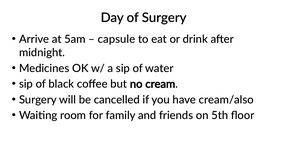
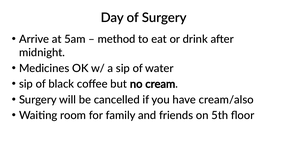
capsule: capsule -> method
